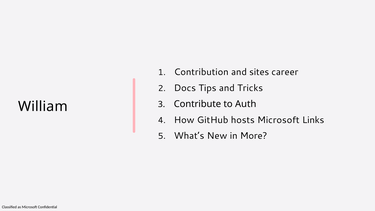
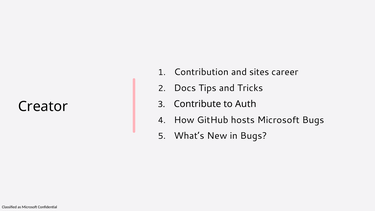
William: William -> Creator
Microsoft Links: Links -> Bugs
in More: More -> Bugs
